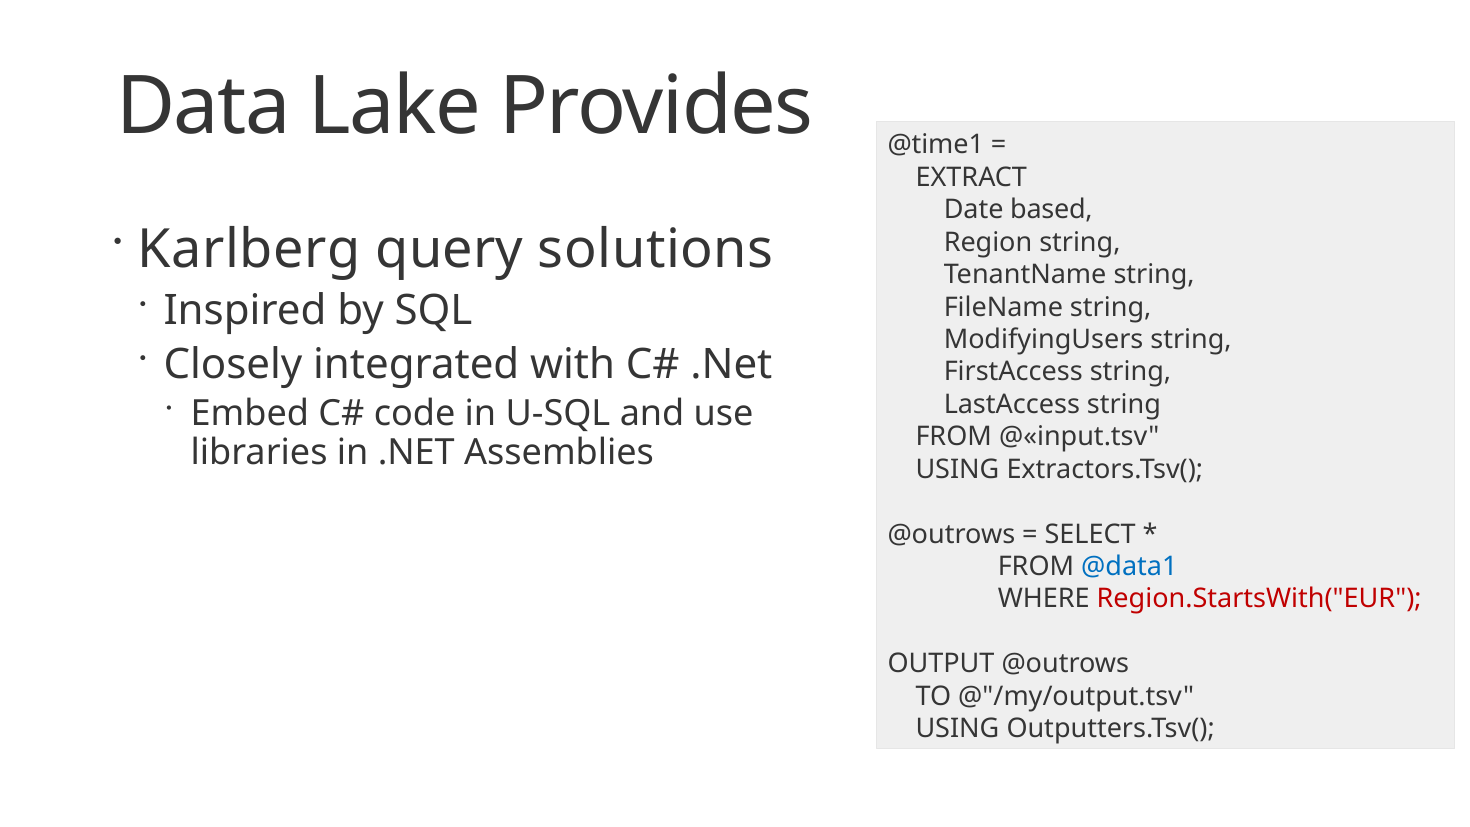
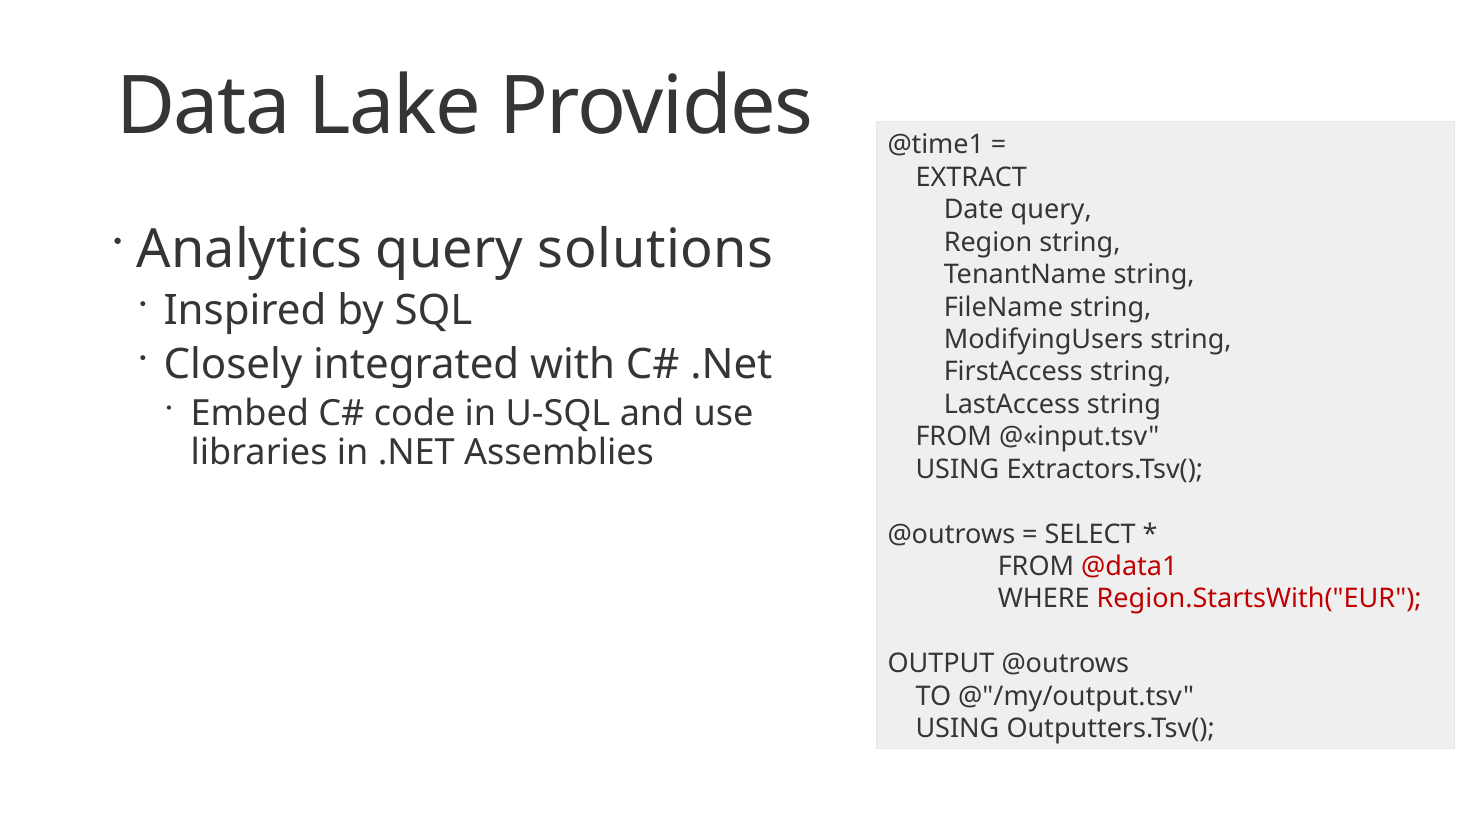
Date based: based -> query
Karlberg: Karlberg -> Analytics
@data1 colour: blue -> red
